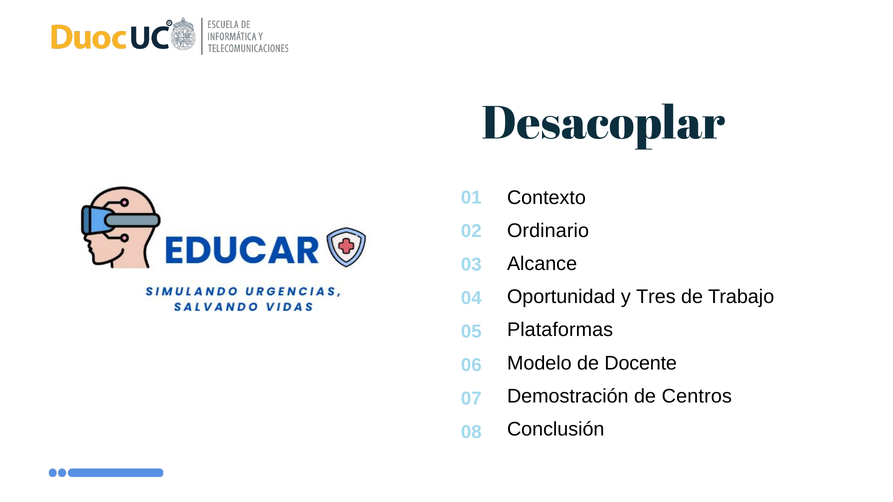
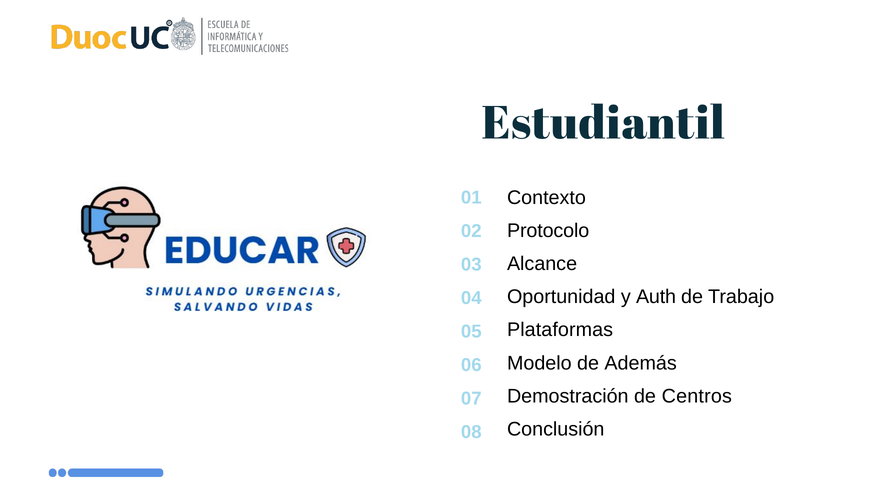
Desacoplar: Desacoplar -> Estudiantil
Ordinario: Ordinario -> Protocolo
Tres: Tres -> Auth
Docente: Docente -> Además
